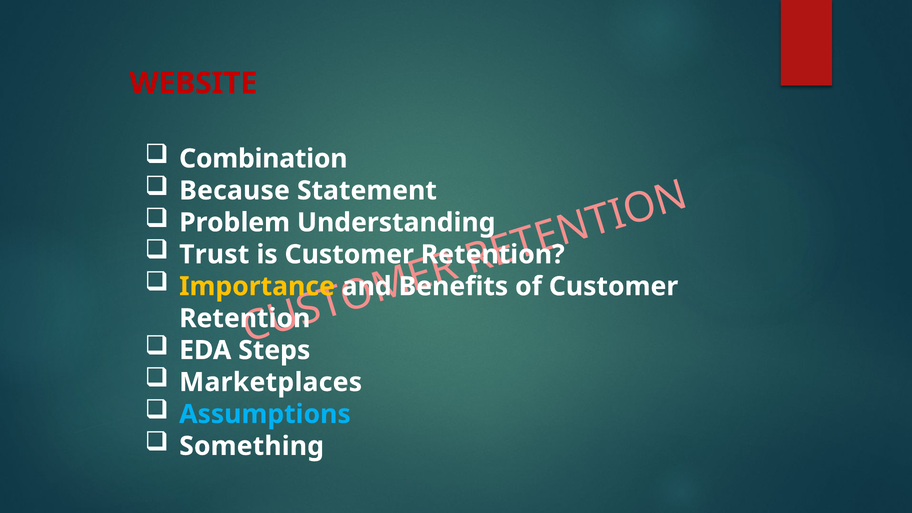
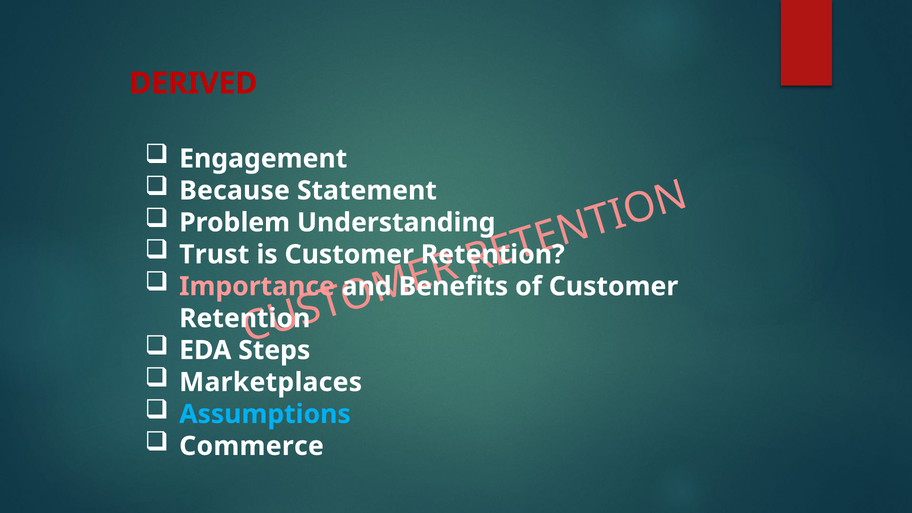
WEBSITE: WEBSITE -> DERIVED
Combination: Combination -> Engagement
Importance colour: yellow -> pink
Something: Something -> Commerce
